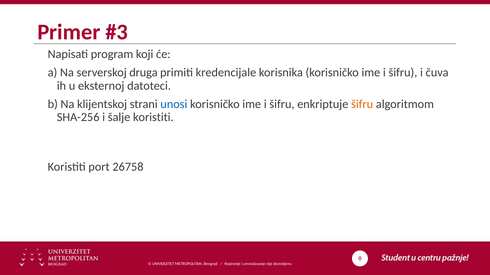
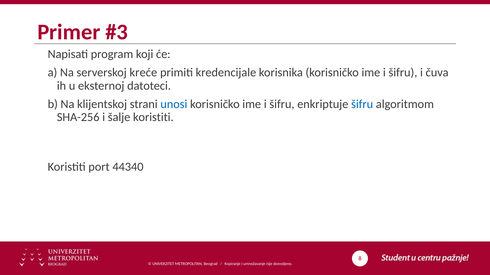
druga: druga -> kreće
šifru at (362, 104) colour: orange -> blue
26758: 26758 -> 44340
